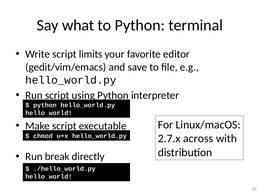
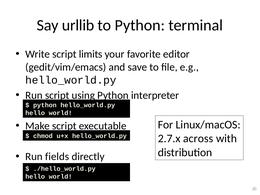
what: what -> urllib
break: break -> fields
